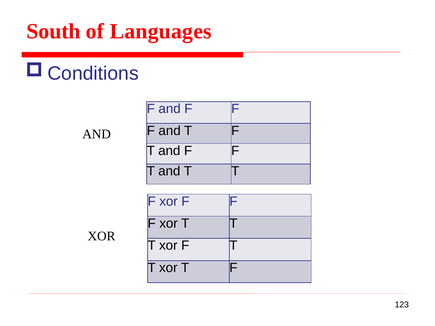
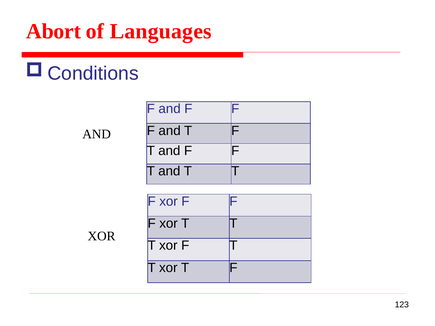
South: South -> Abort
